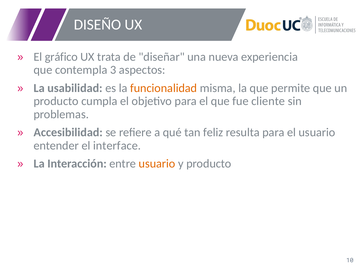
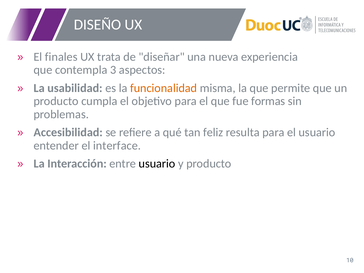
gráfico: gráfico -> finales
cliente: cliente -> formas
usuario at (157, 164) colour: orange -> black
